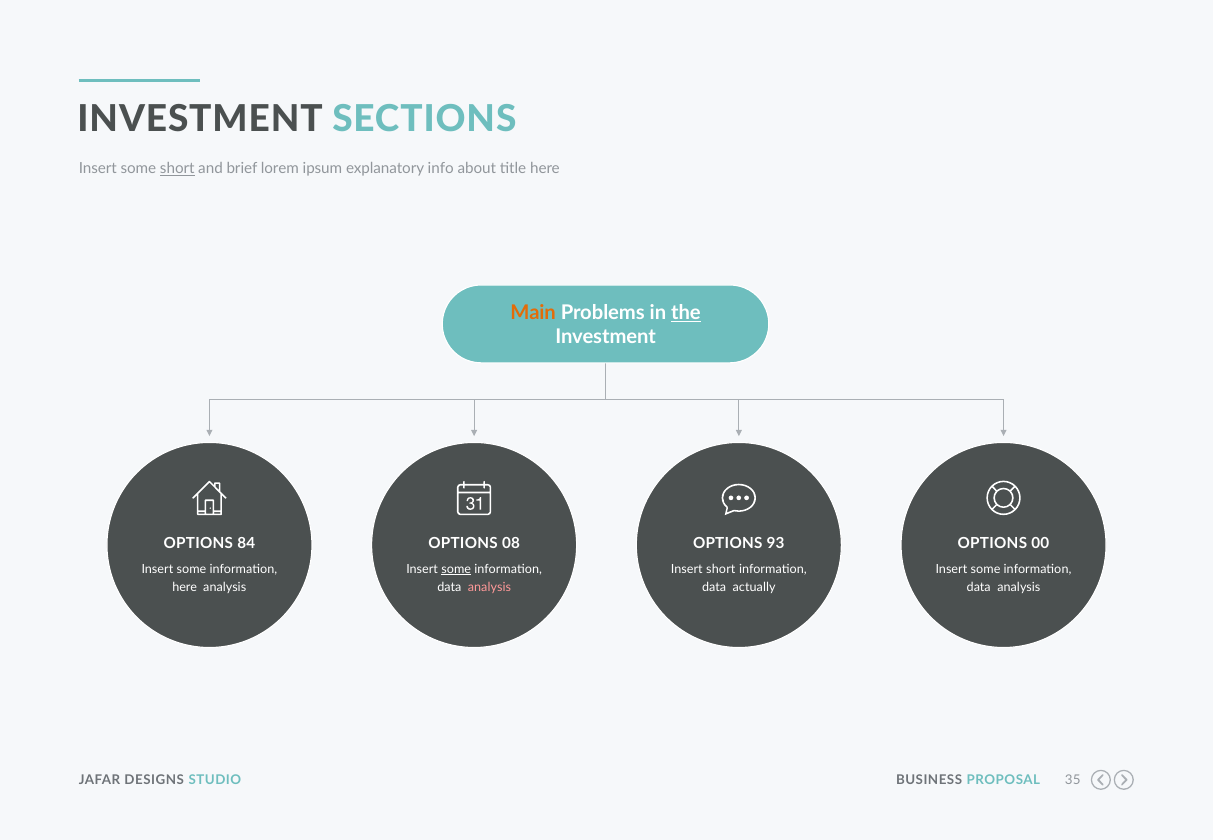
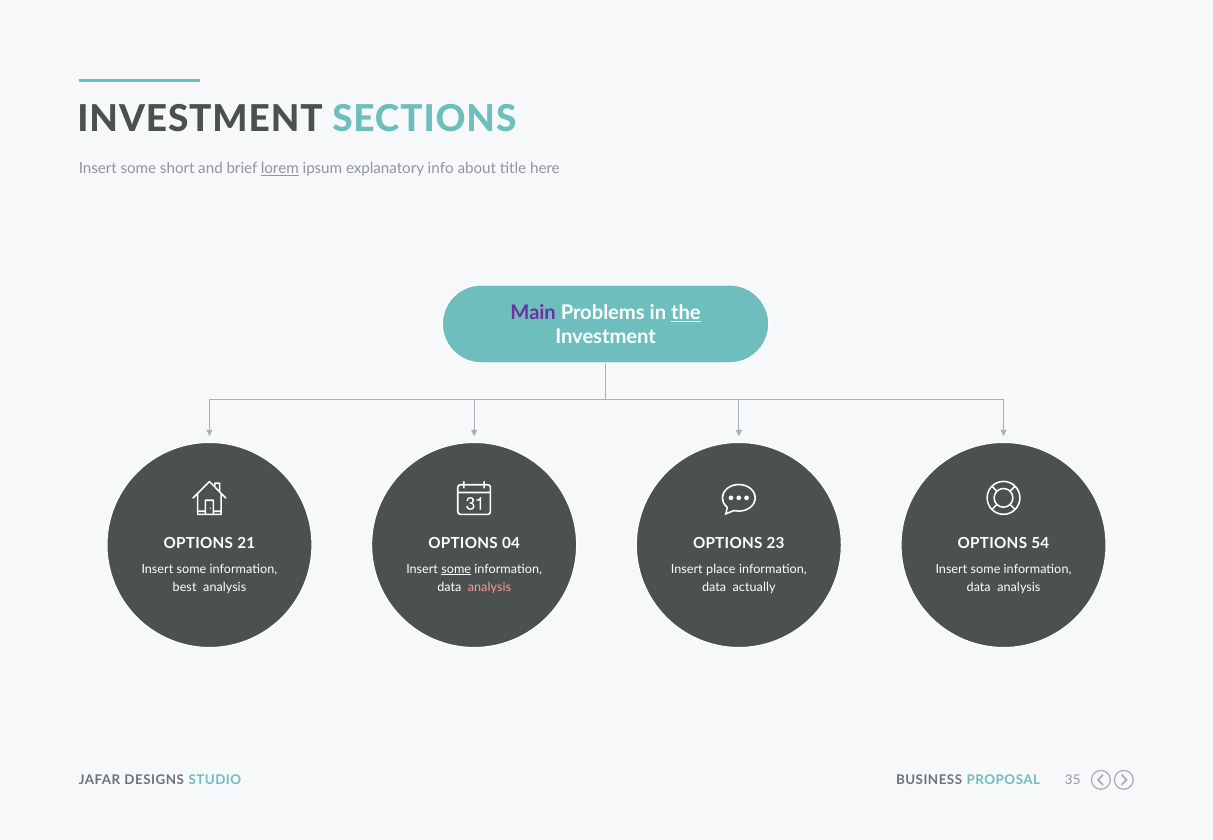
short at (177, 169) underline: present -> none
lorem underline: none -> present
Main colour: orange -> purple
84: 84 -> 21
08: 08 -> 04
93: 93 -> 23
00: 00 -> 54
Insert short: short -> place
here at (185, 587): here -> best
